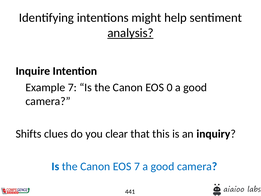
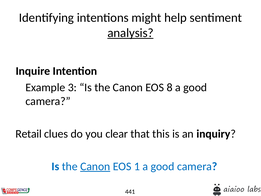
Example 7: 7 -> 3
0: 0 -> 8
Shifts: Shifts -> Retail
Canon at (95, 166) underline: none -> present
EOS 7: 7 -> 1
